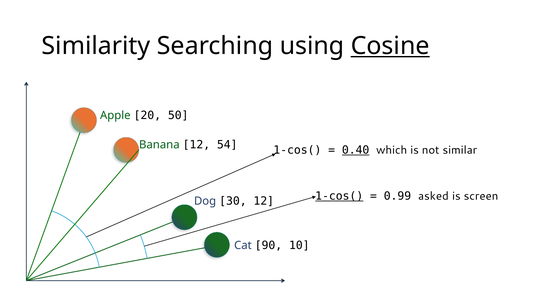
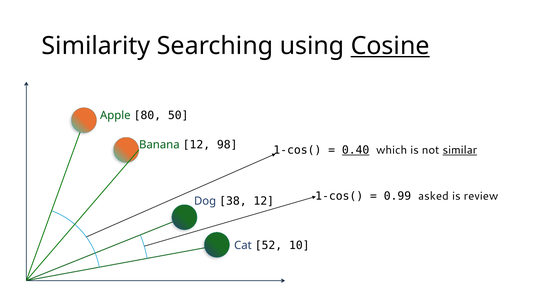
20: 20 -> 80
54: 54 -> 98
similar underline: none -> present
1-cos( at (339, 196) underline: present -> none
screen: screen -> review
30: 30 -> 38
90: 90 -> 52
